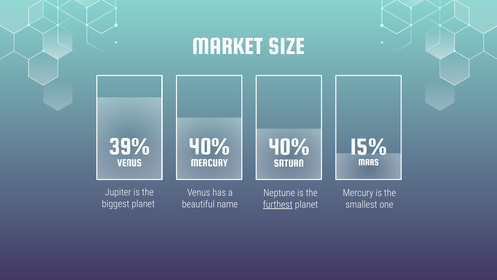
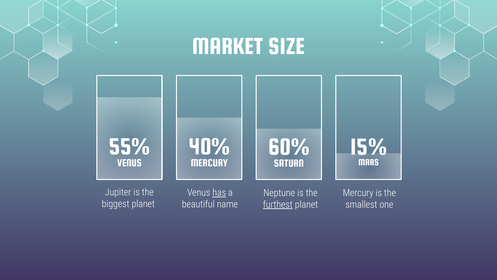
39%: 39% -> 55%
40% at (289, 146): 40% -> 60%
has underline: none -> present
